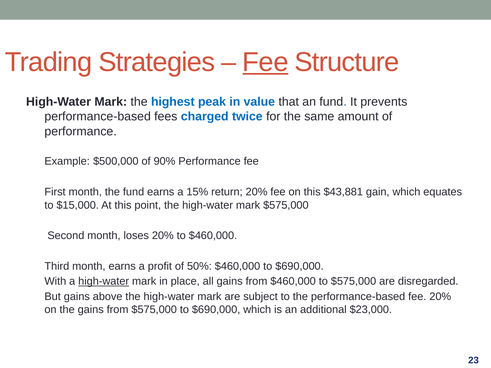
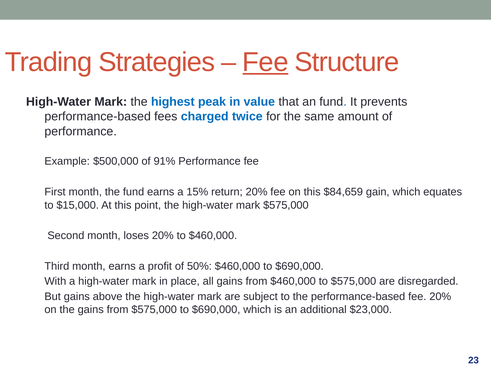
90%: 90% -> 91%
$43,881: $43,881 -> $84,659
high-water at (104, 282) underline: present -> none
